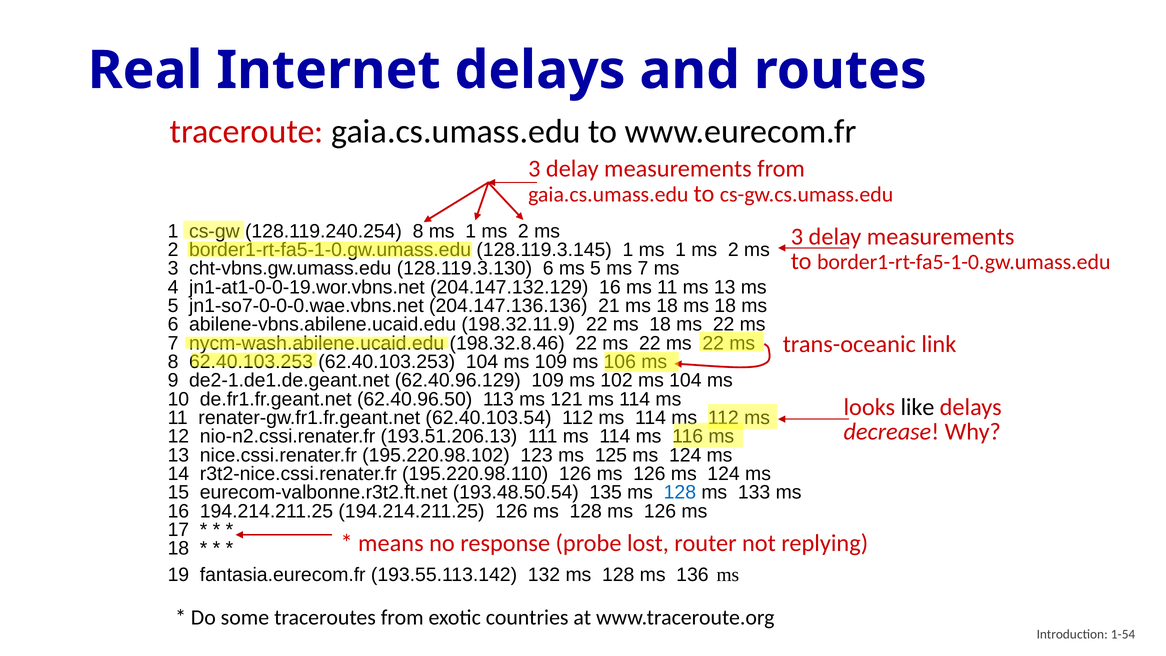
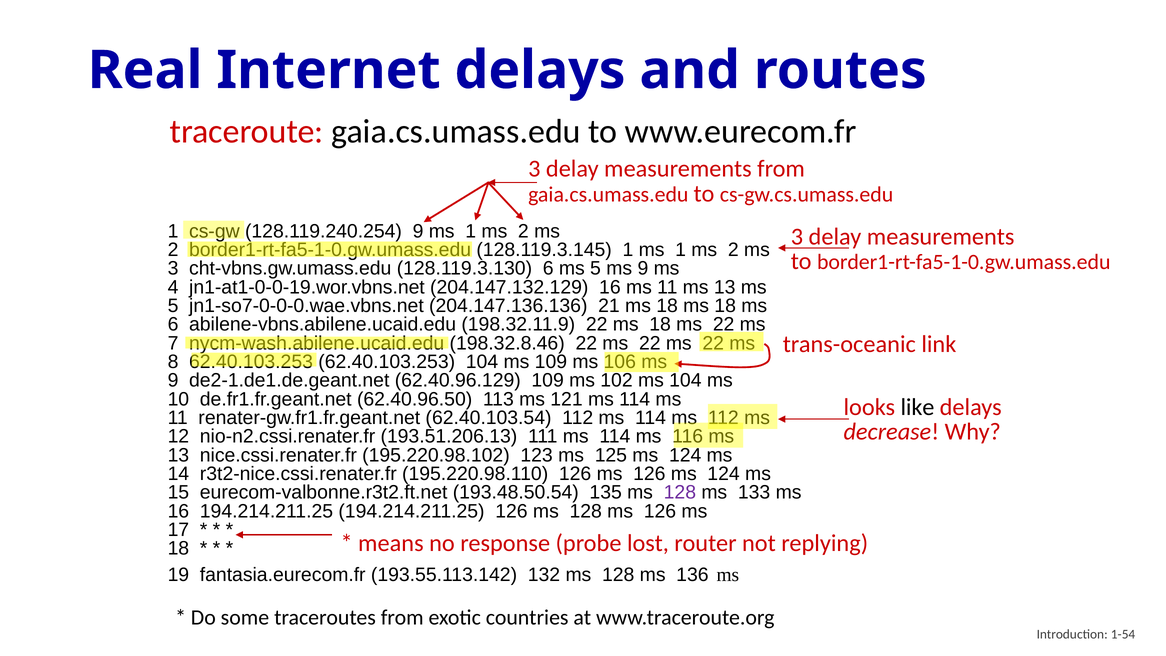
128.119.240.254 8: 8 -> 9
5 ms 7: 7 -> 9
128 at (680, 492) colour: blue -> purple
